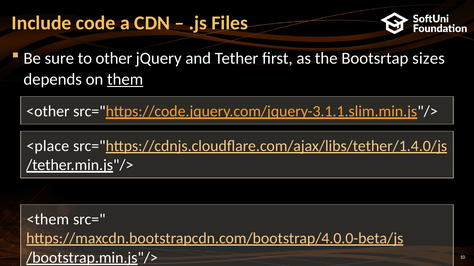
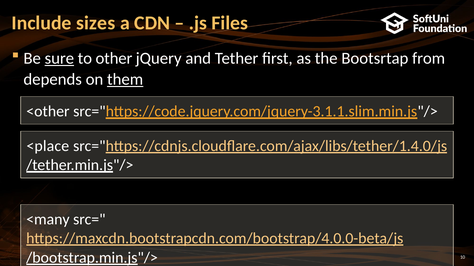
code: code -> sizes
sure underline: none -> present
sizes: sizes -> from
<them: <them -> <many
